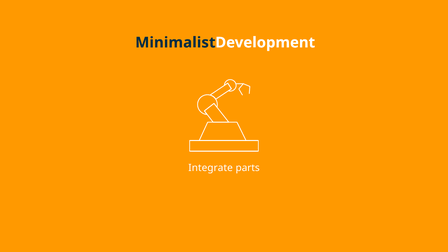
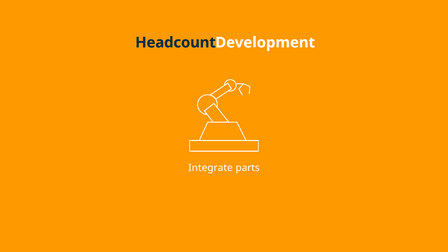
Minimalist: Minimalist -> Headcount
